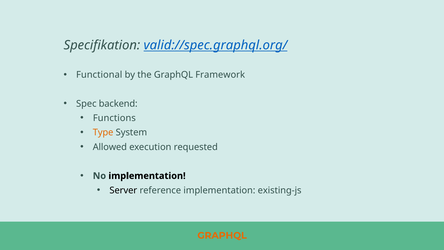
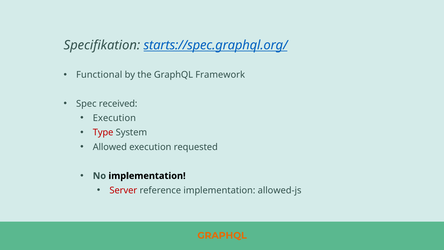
valid://spec.graphql.org/: valid://spec.graphql.org/ -> starts://spec.graphql.org/
backend: backend -> received
Functions at (114, 118): Functions -> Execution
Type colour: orange -> red
Server colour: black -> red
existing-js: existing-js -> allowed-js
